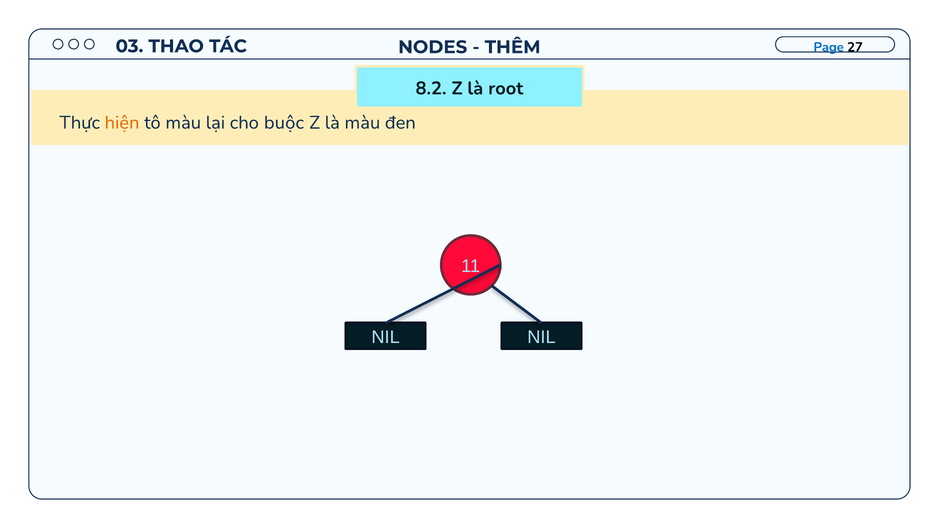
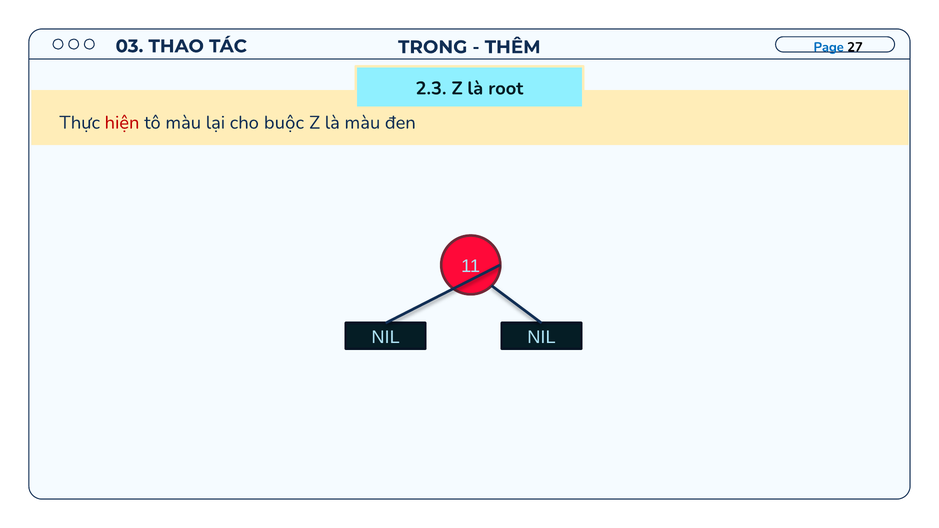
NODES: NODES -> TRONG
8.2: 8.2 -> 2.3
hiện colour: orange -> red
